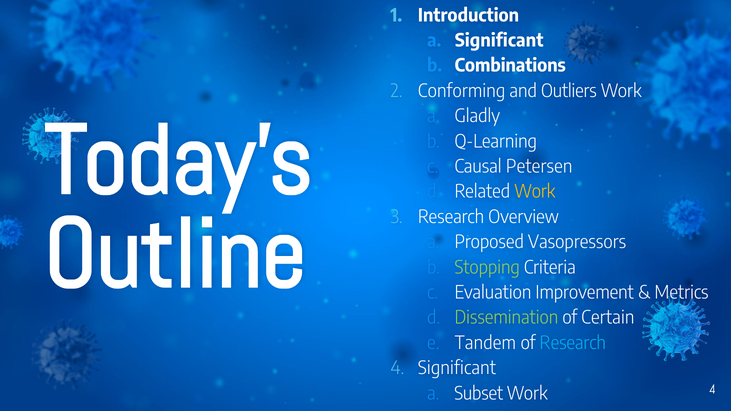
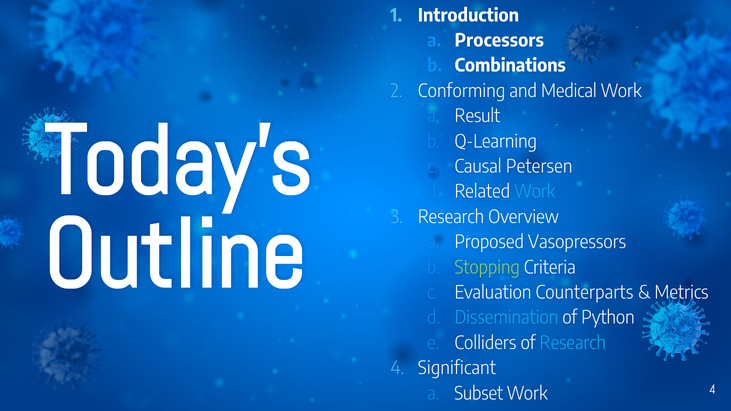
Significant at (499, 41): Significant -> Processors
Outliers: Outliers -> Medical
Gladly: Gladly -> Result
Work at (535, 192) colour: yellow -> light blue
Improvement: Improvement -> Counterparts
Dissemination colour: light green -> light blue
Certain: Certain -> Python
Tandem: Tandem -> Colliders
